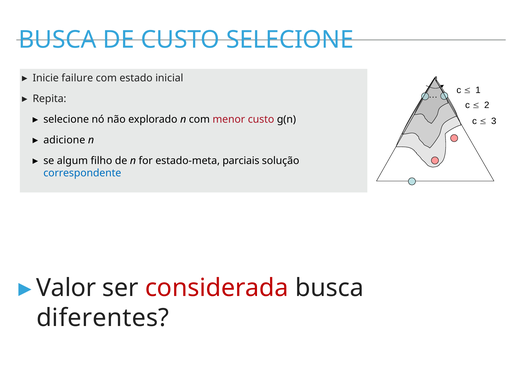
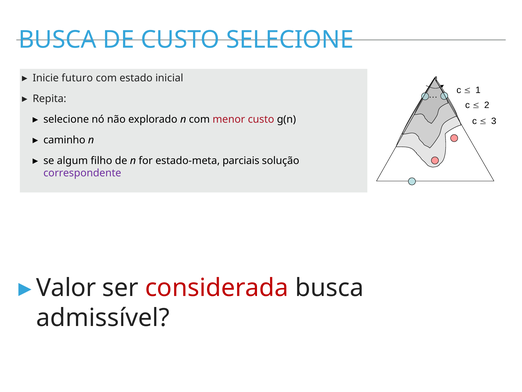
failure: failure -> futuro
adicione: adicione -> caminho
correspondente colour: blue -> purple
diferentes: diferentes -> admissível
